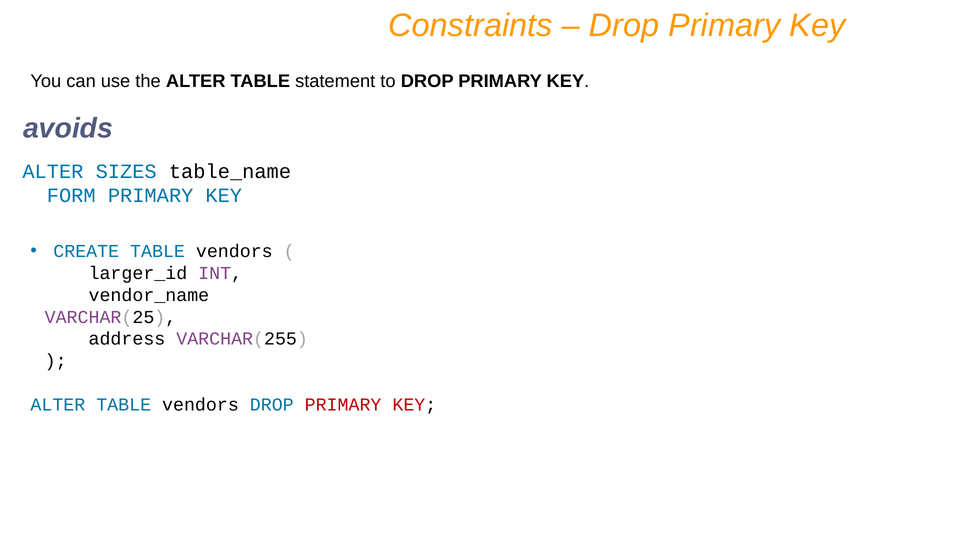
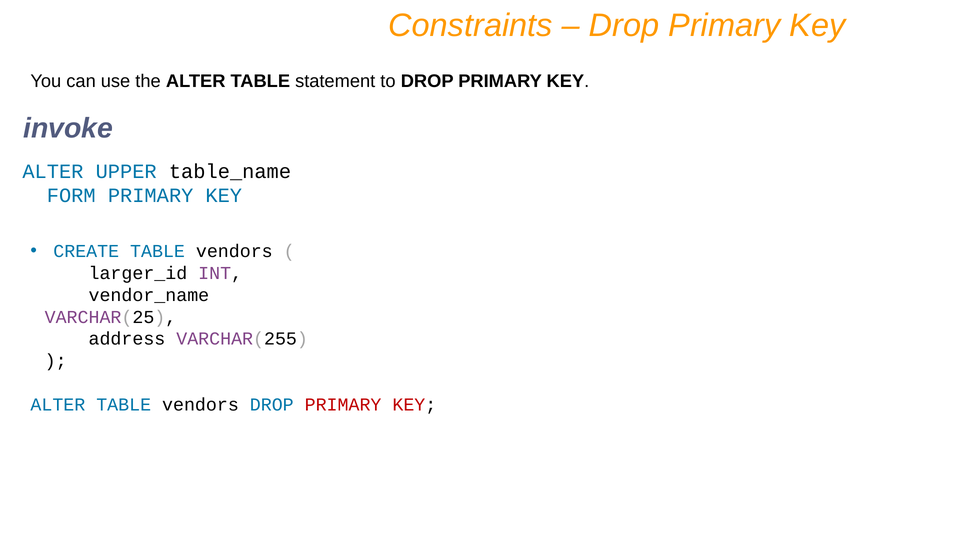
avoids: avoids -> invoke
SIZES: SIZES -> UPPER
